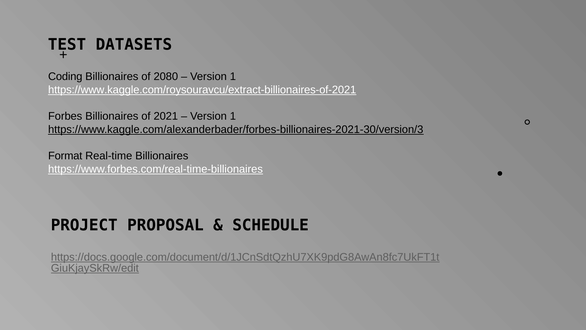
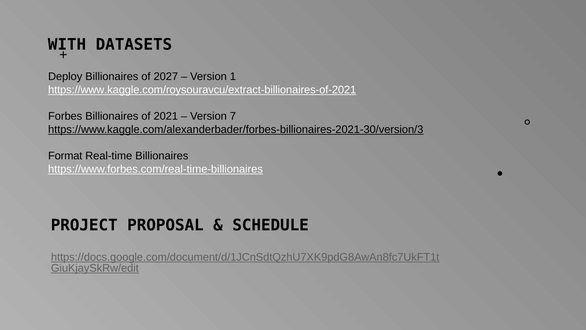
TEST: TEST -> WITH
Coding: Coding -> Deploy
2080: 2080 -> 2027
1 at (233, 116): 1 -> 7
